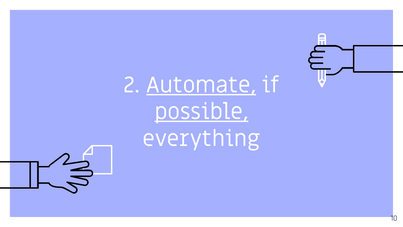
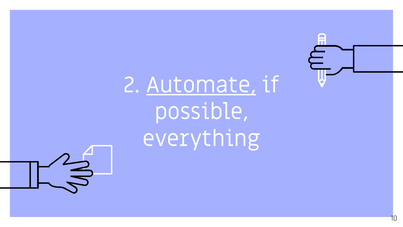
possible underline: present -> none
